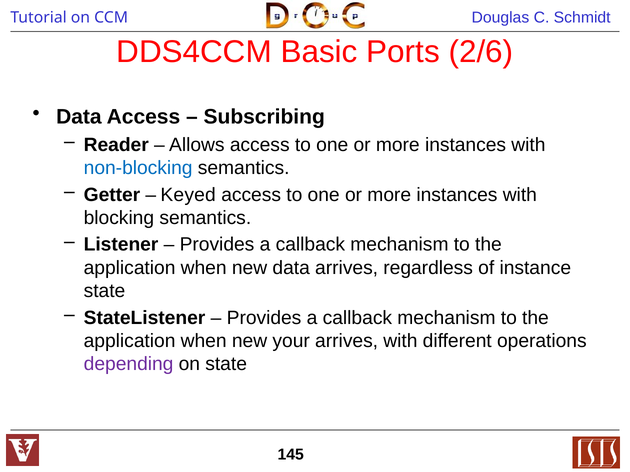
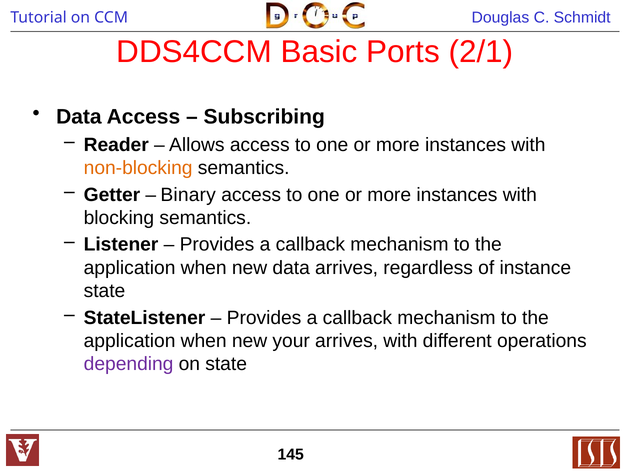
2/6: 2/6 -> 2/1
non-blocking colour: blue -> orange
Keyed: Keyed -> Binary
